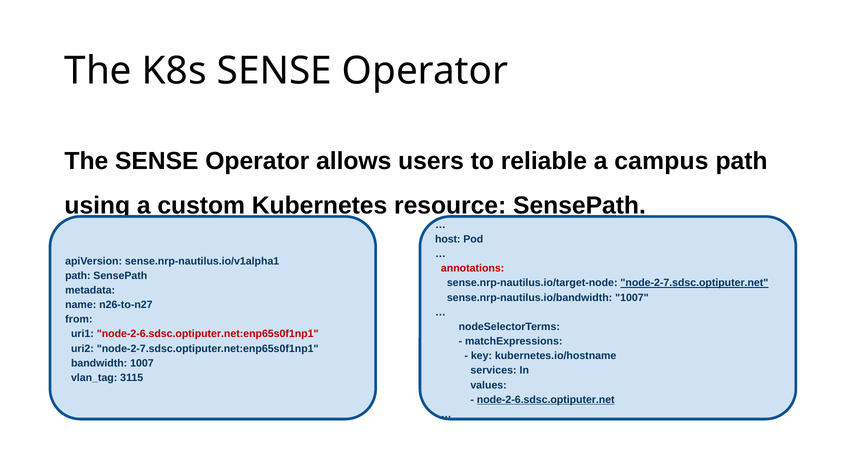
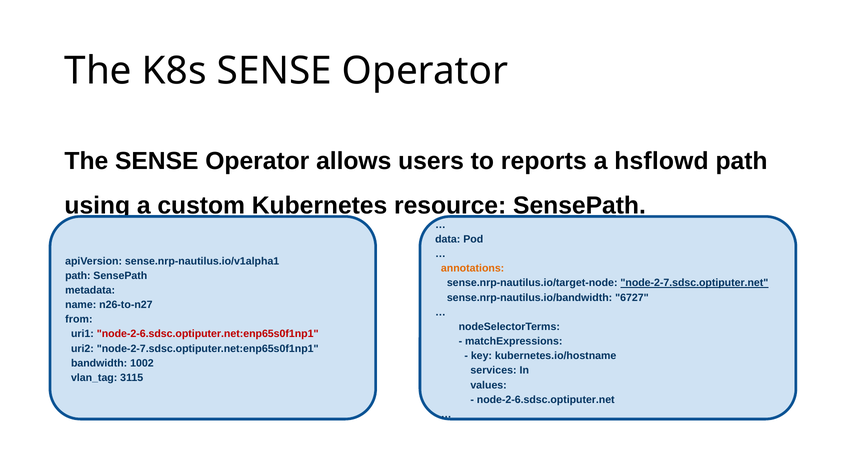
reliable: reliable -> reports
campus: campus -> hsflowd
host: host -> data
annotations colour: red -> orange
sense.nrp-nautilus.io/bandwidth 1007: 1007 -> 6727
bandwidth 1007: 1007 -> 1002
node-2-6.sdsc.optiputer.net underline: present -> none
